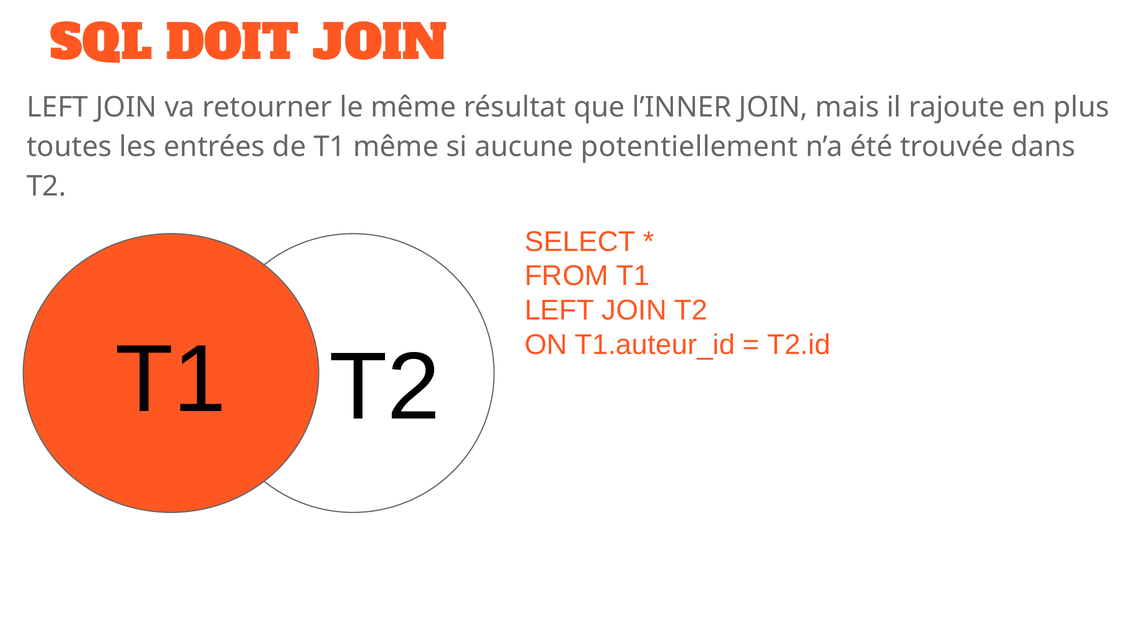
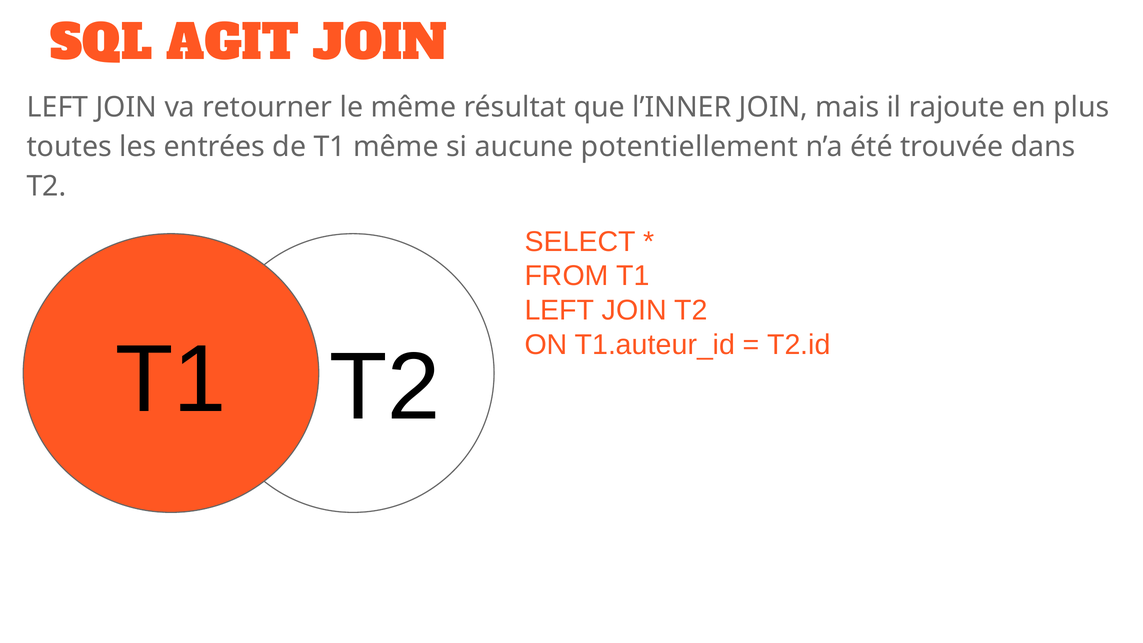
DOIT: DOIT -> AGIT
